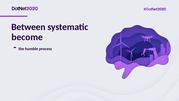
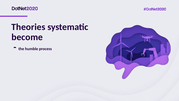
Between: Between -> Theories
